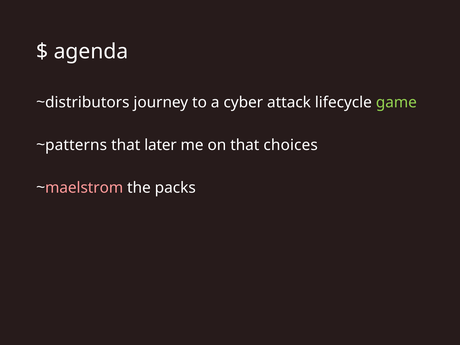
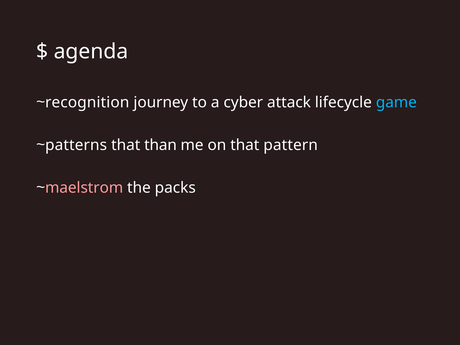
distributors: distributors -> recognition
game colour: light green -> light blue
later: later -> than
choices: choices -> pattern
